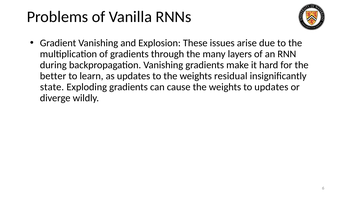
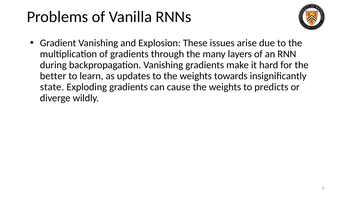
residual: residual -> towards
to updates: updates -> predicts
